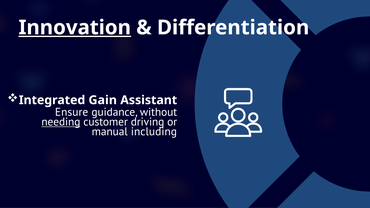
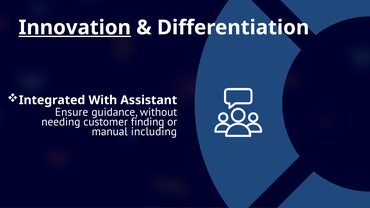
Gain: Gain -> With
needing underline: present -> none
driving: driving -> finding
